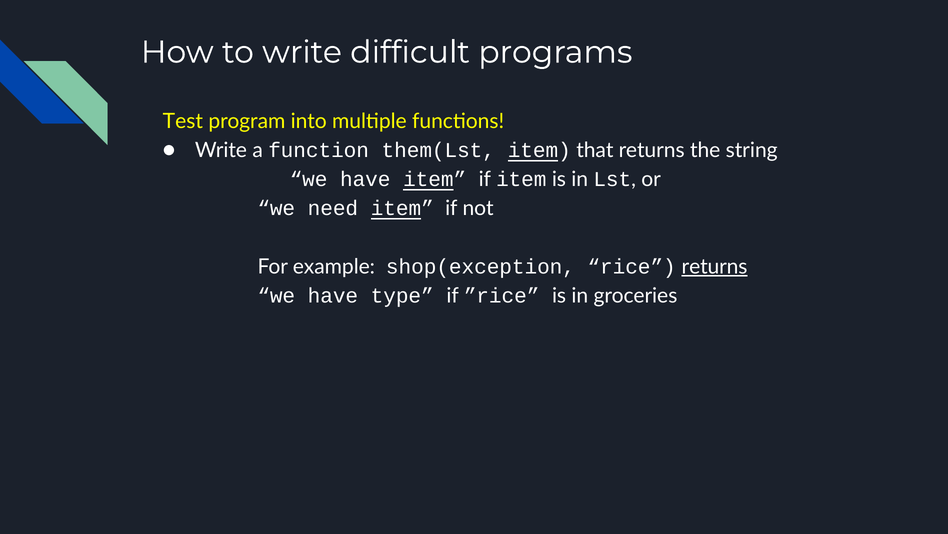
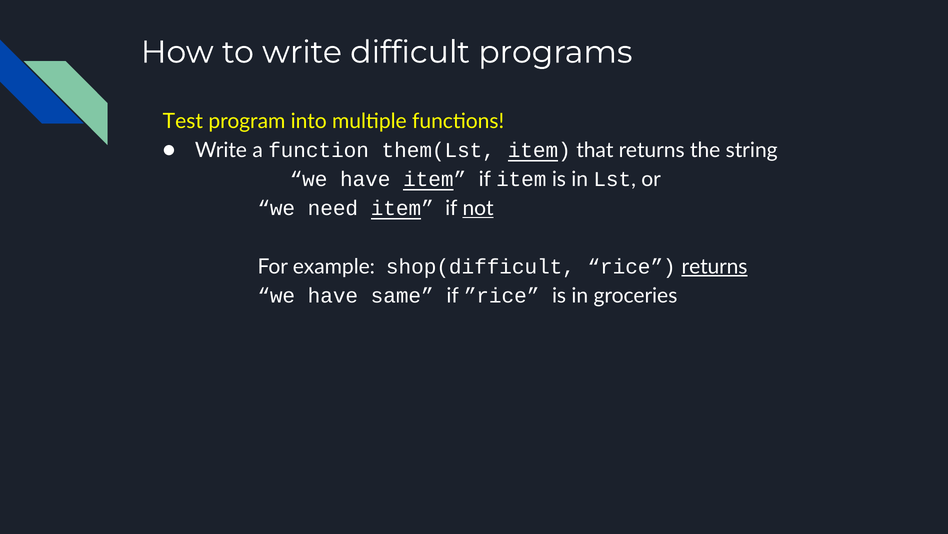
not underline: none -> present
shop(exception: shop(exception -> shop(difficult
type: type -> same
